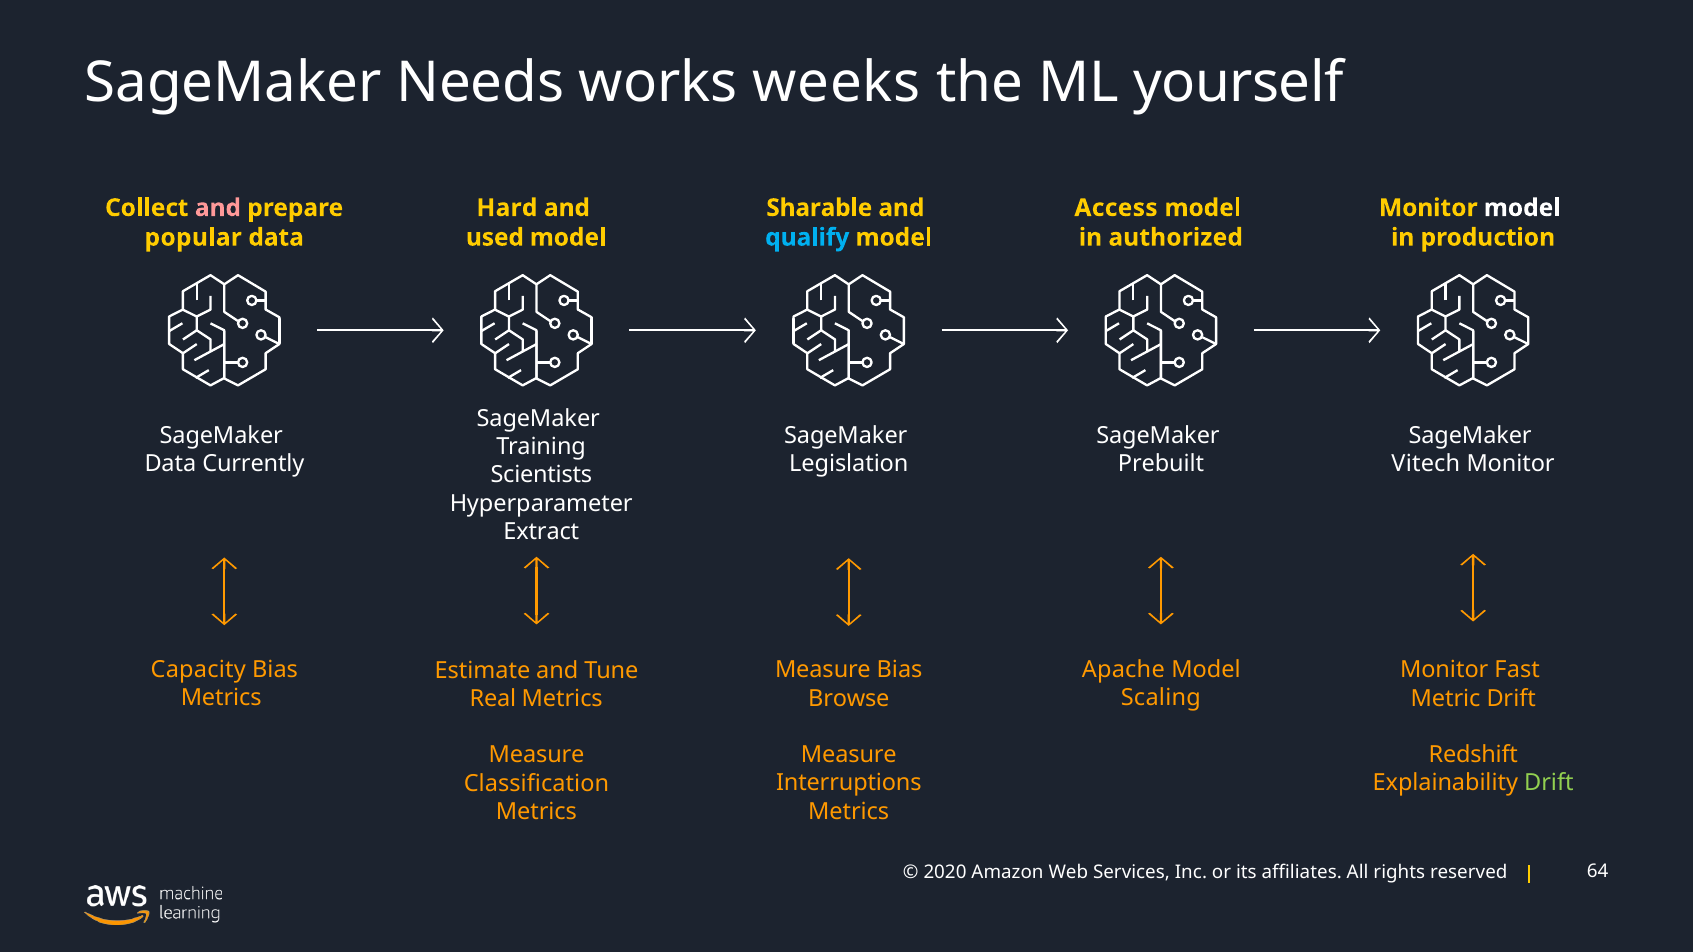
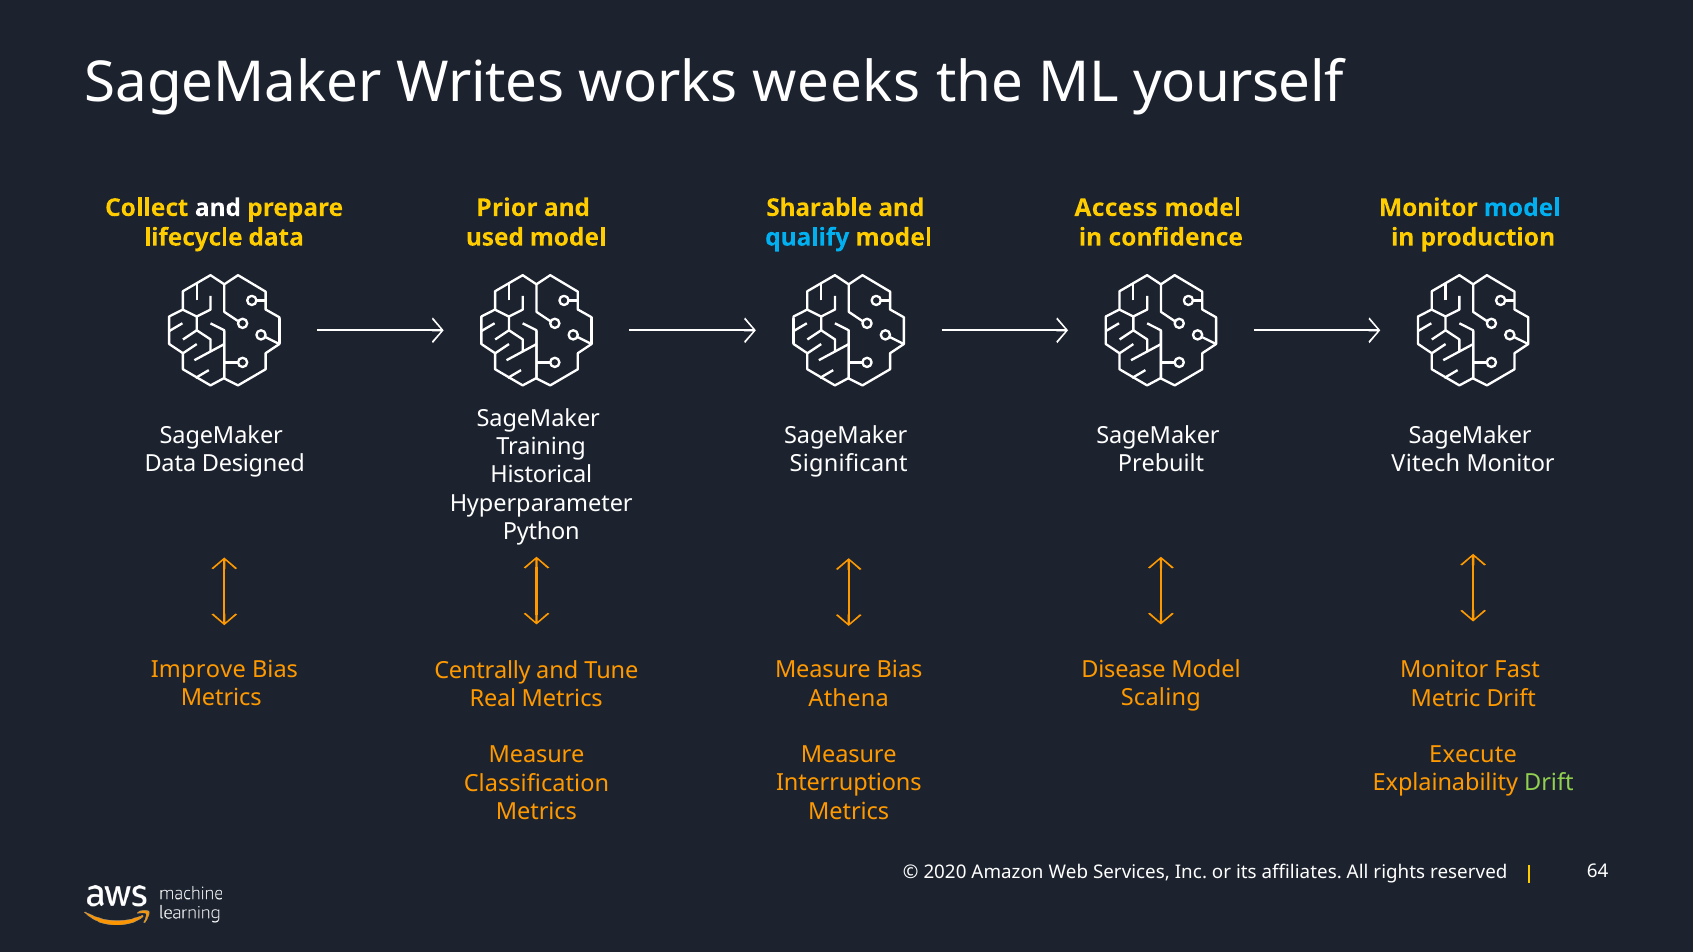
Needs: Needs -> Writes
and at (218, 208) colour: pink -> white
Hard: Hard -> Prior
model at (1522, 208) colour: white -> light blue
popular: popular -> lifecycle
authorized: authorized -> confidence
Currently: Currently -> Designed
Legislation: Legislation -> Significant
Scientists: Scientists -> Historical
Extract: Extract -> Python
Capacity: Capacity -> Improve
Apache: Apache -> Disease
Estimate: Estimate -> Centrally
Browse: Browse -> Athena
Redshift: Redshift -> Execute
